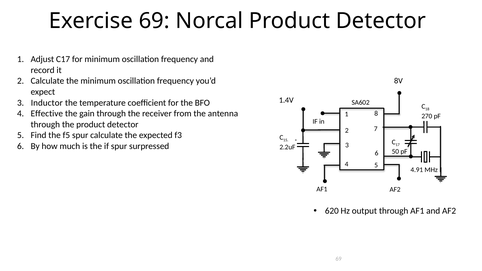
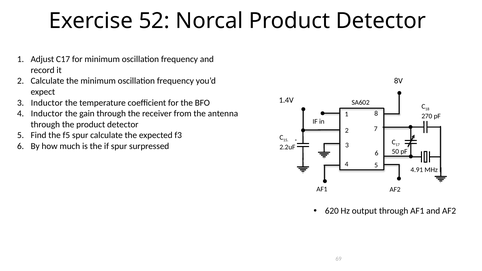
Exercise 69: 69 -> 52
4 Effective: Effective -> Inductor
